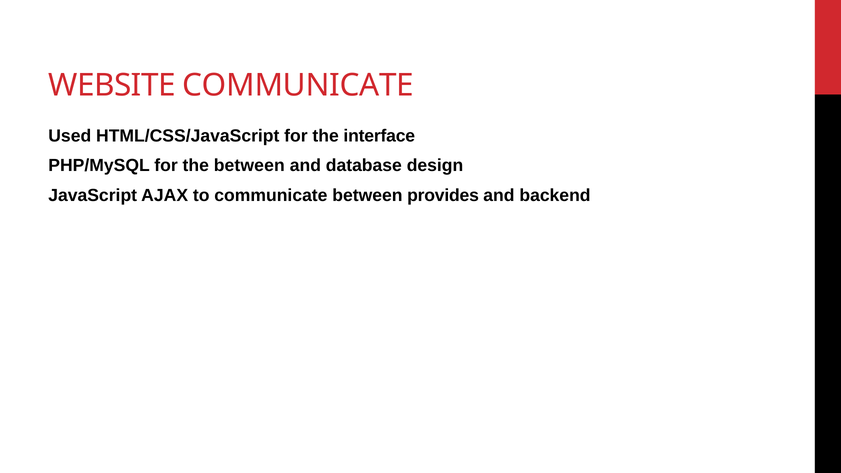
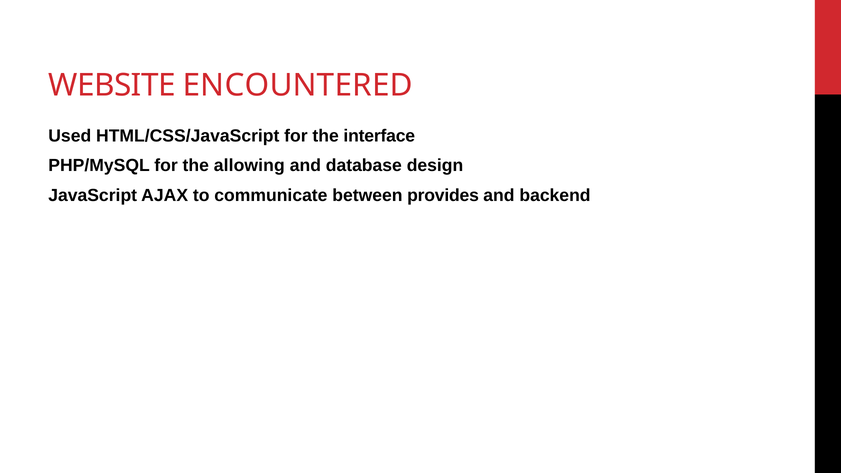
WEBSITE COMMUNICATE: COMMUNICATE -> ENCOUNTERED
the between: between -> allowing
